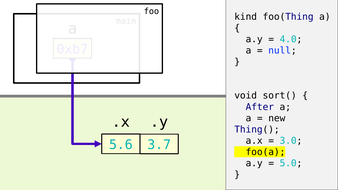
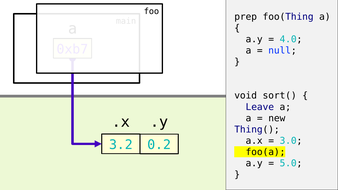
kind: kind -> prep
After: After -> Leave
5.6: 5.6 -> 3.2
3.7: 3.7 -> 0.2
